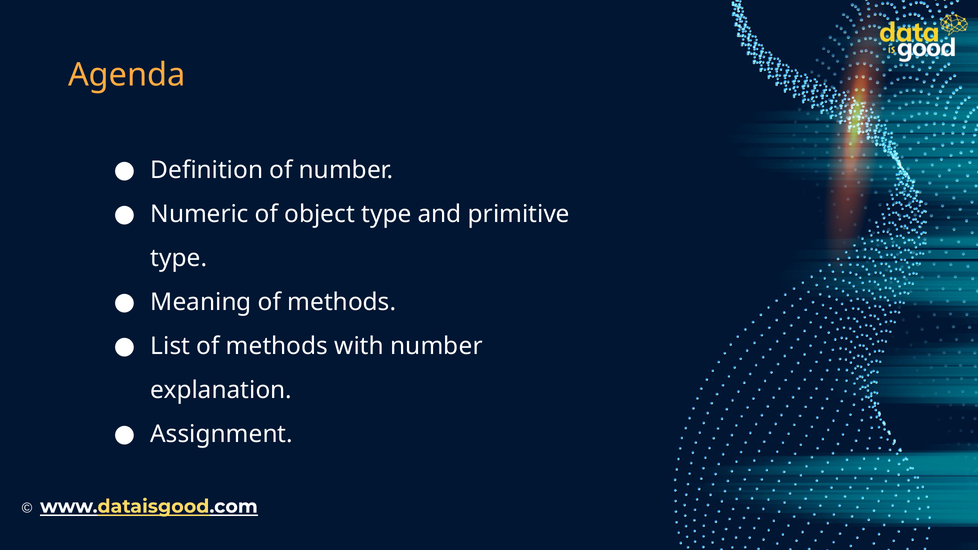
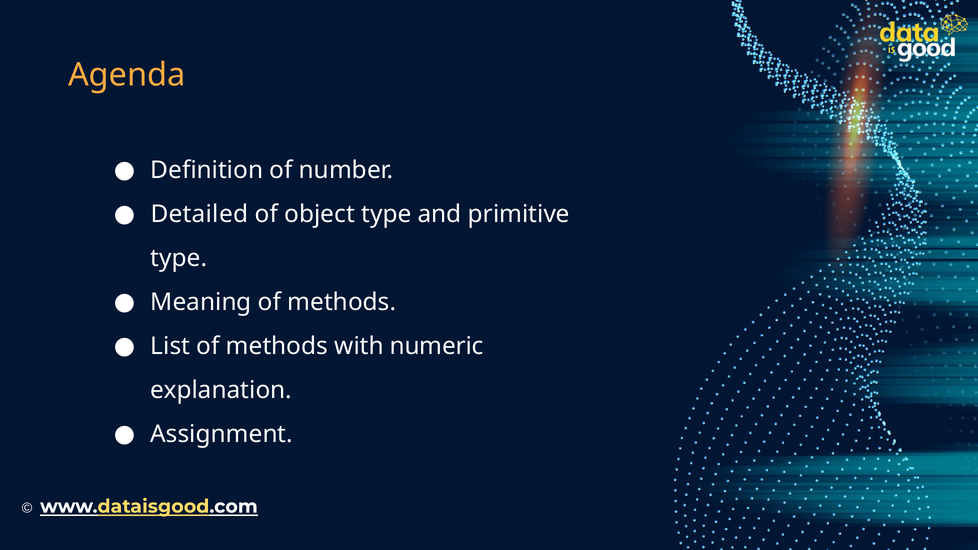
Numeric: Numeric -> Detailed
with number: number -> numeric
